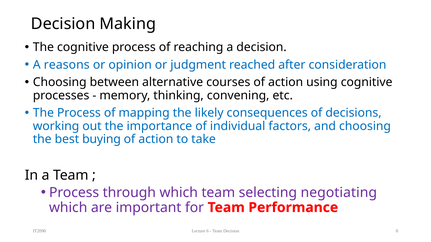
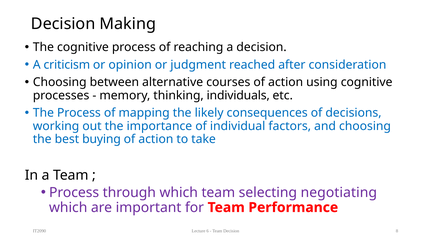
reasons: reasons -> criticism
convening: convening -> individuals
